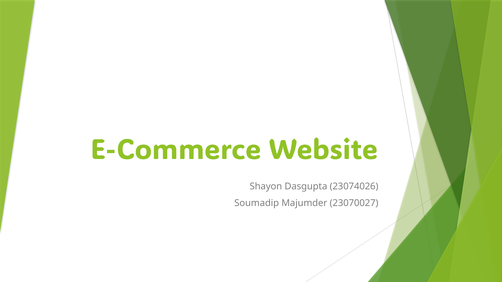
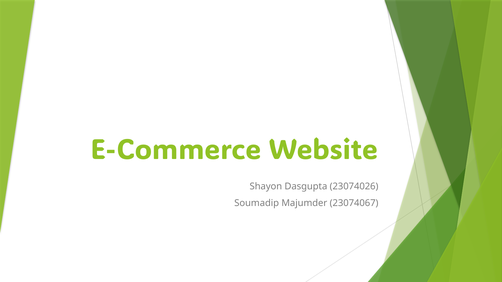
23070027: 23070027 -> 23074067
